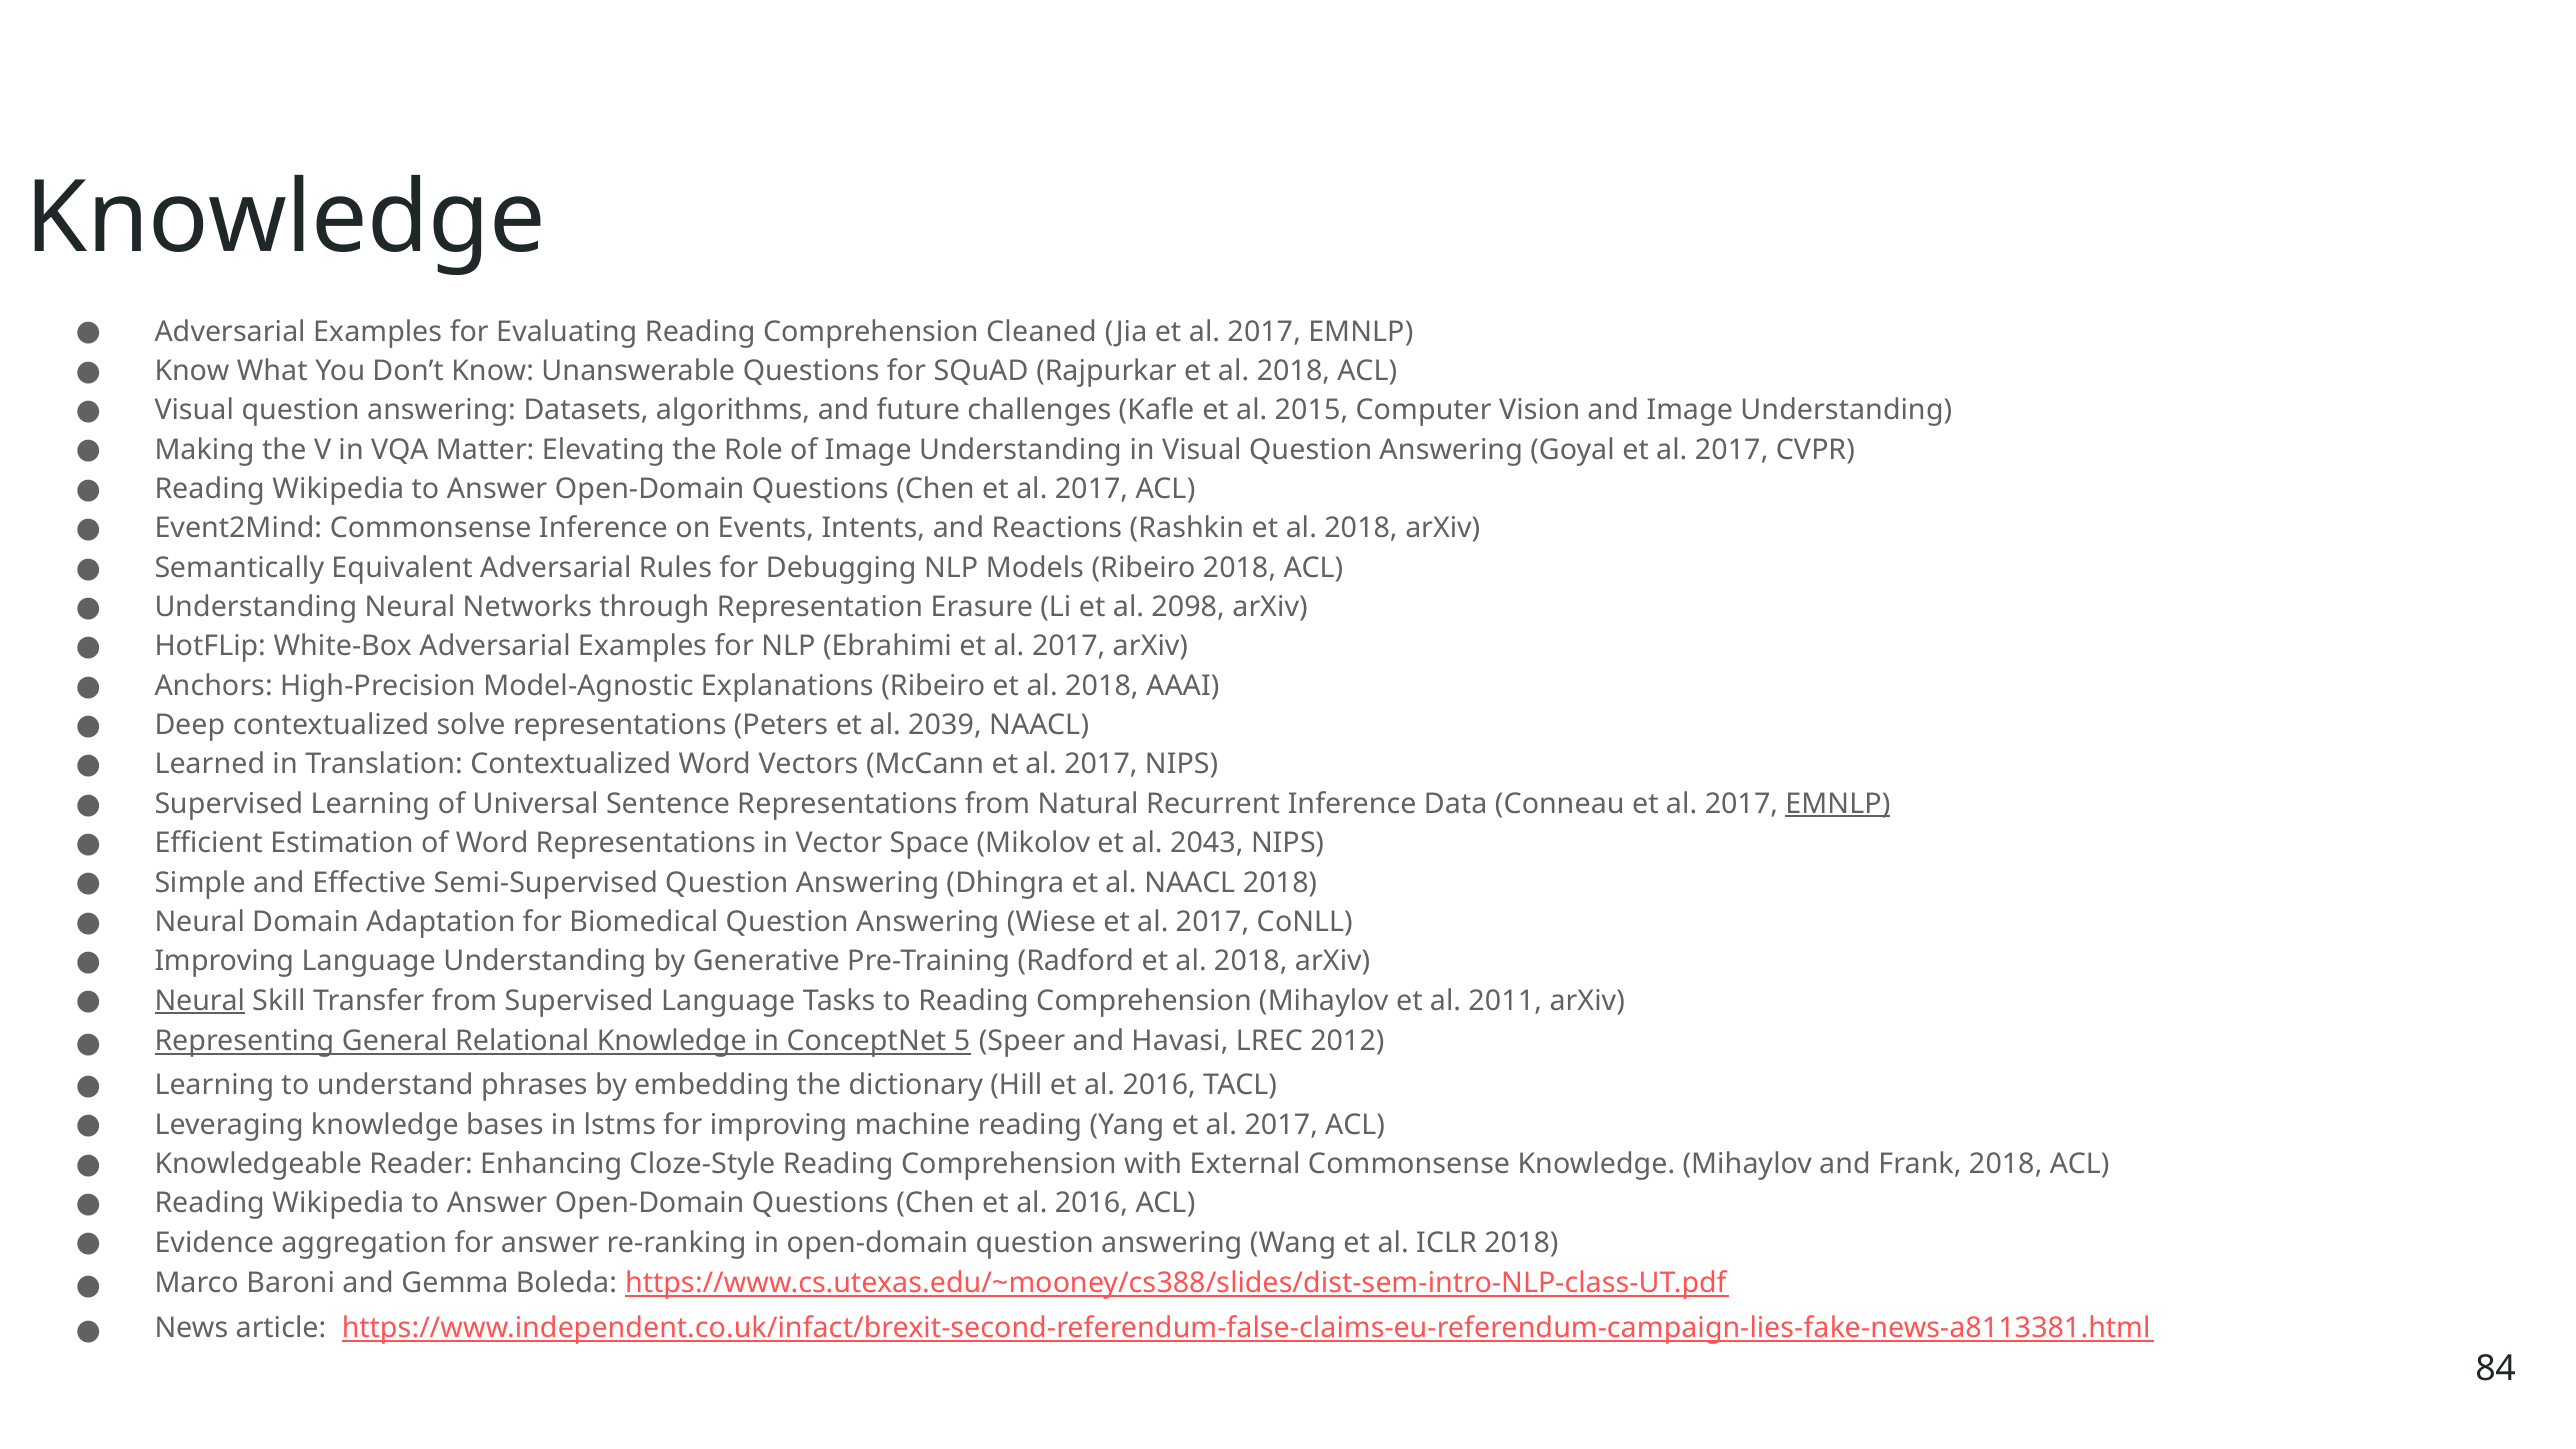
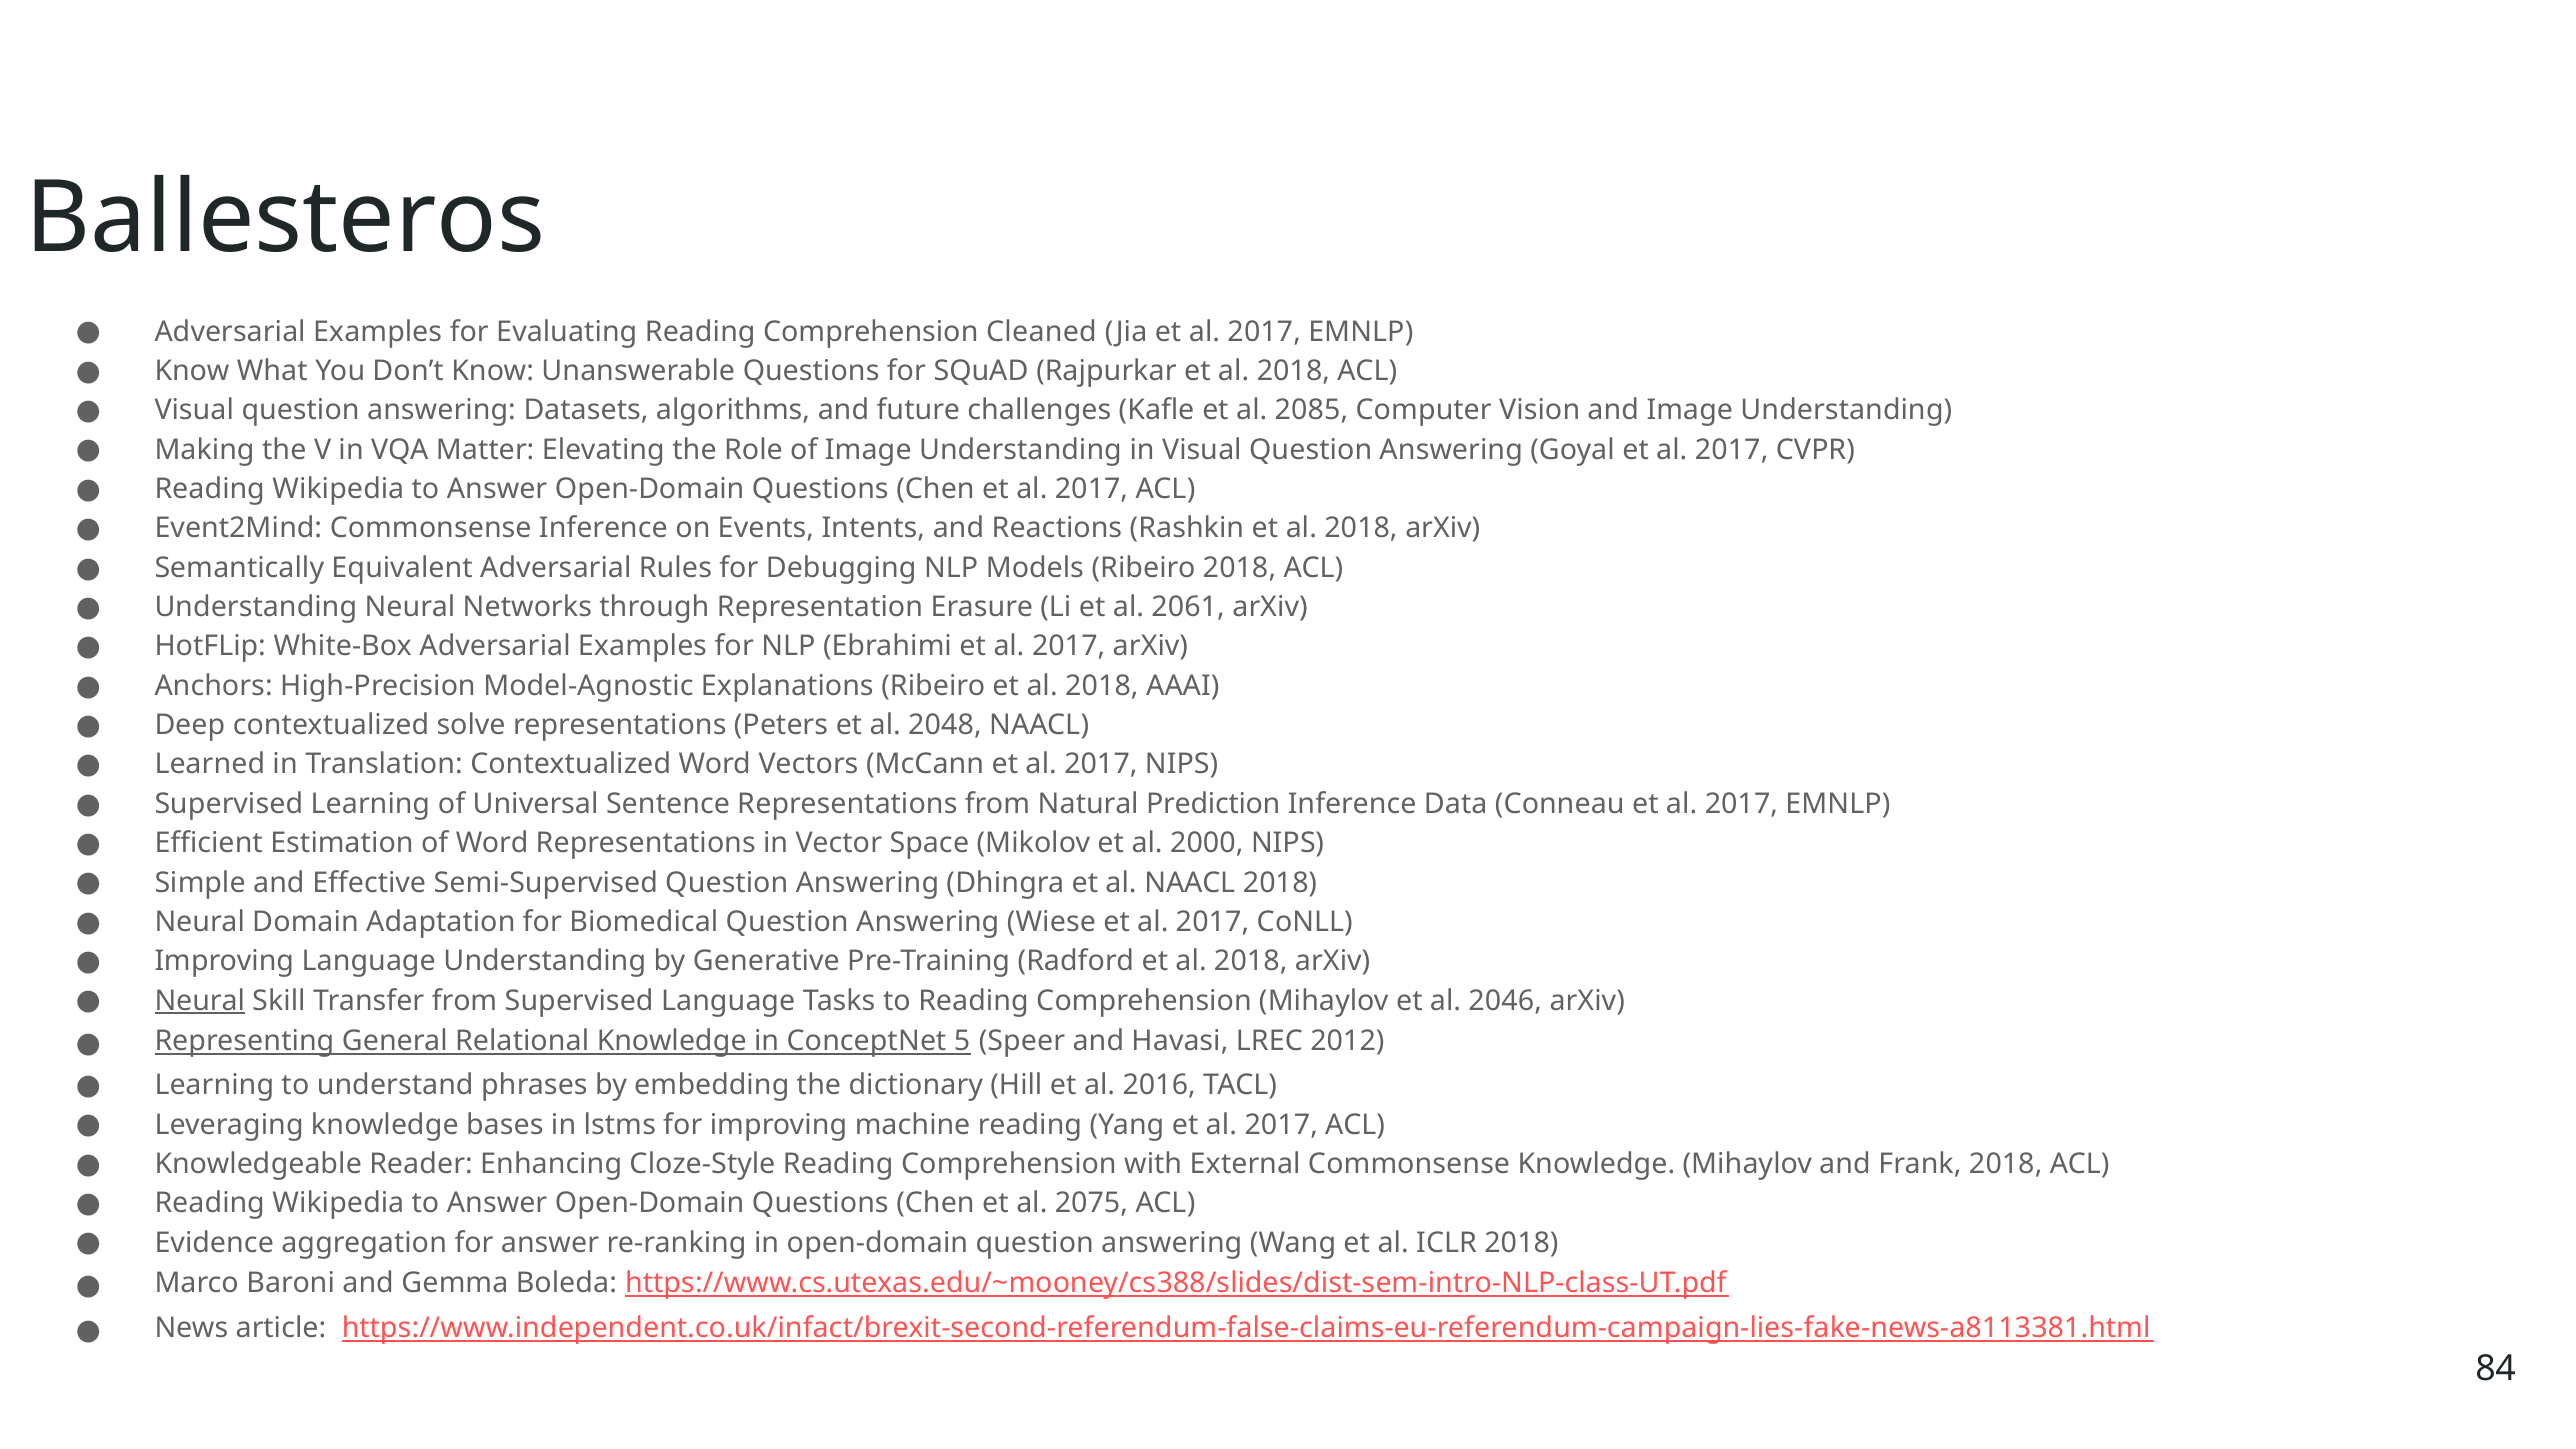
Knowledge at (286, 218): Knowledge -> Ballesteros
2015: 2015 -> 2085
2098: 2098 -> 2061
2039: 2039 -> 2048
Recurrent: Recurrent -> Prediction
EMNLP at (1838, 804) underline: present -> none
2043: 2043 -> 2000
2011: 2011 -> 2046
Chen et al 2016: 2016 -> 2075
